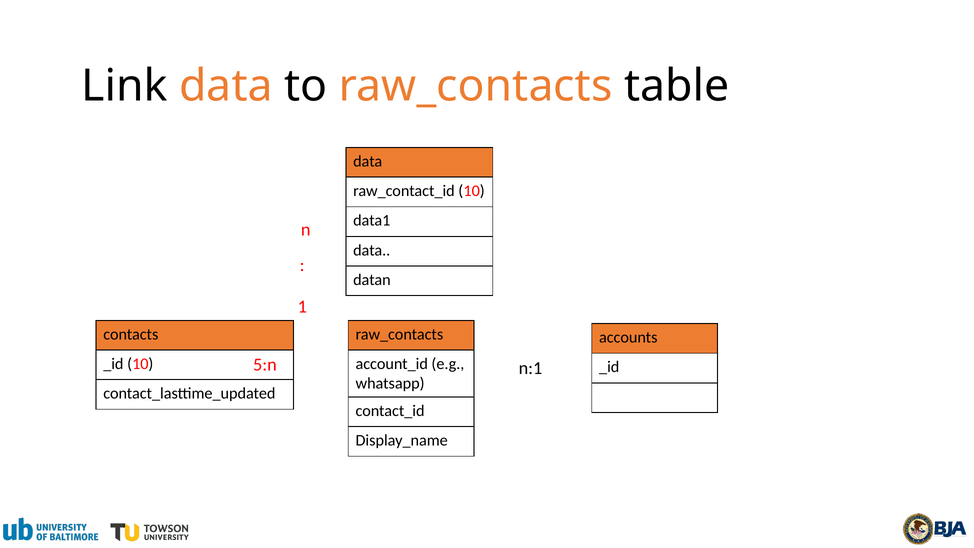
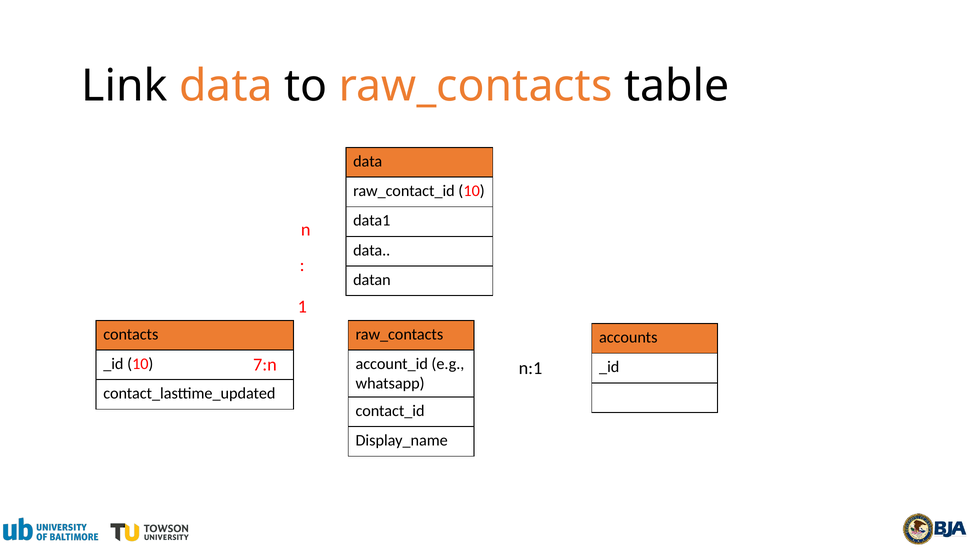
5:n: 5:n -> 7:n
